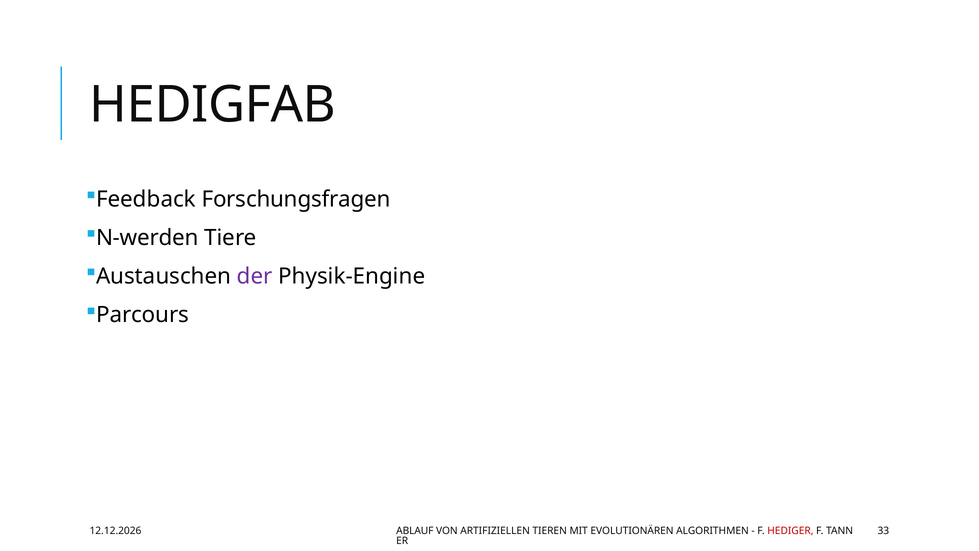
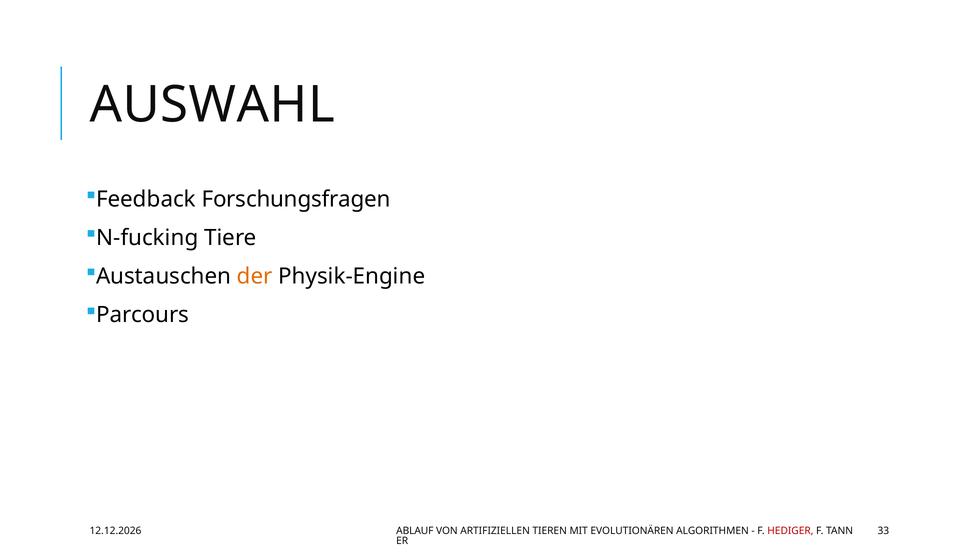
HEDIGFAB: HEDIGFAB -> AUSWAHL
N-werden: N-werden -> N-fucking
der colour: purple -> orange
